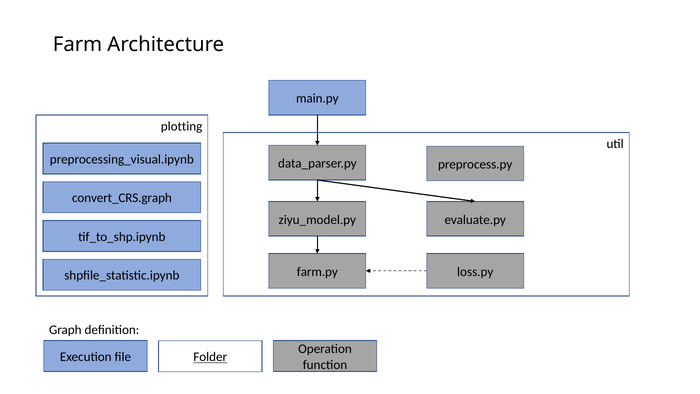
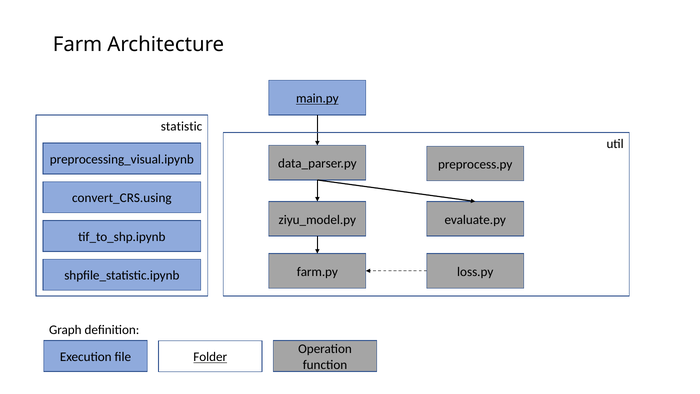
main.py underline: none -> present
plotting: plotting -> statistic
convert_CRS.graph: convert_CRS.graph -> convert_CRS.using
